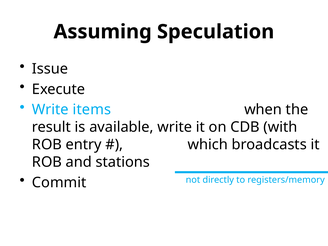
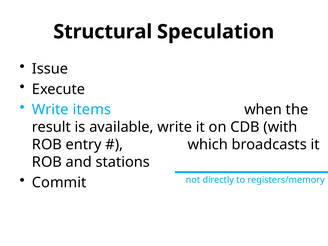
Assuming: Assuming -> Structural
